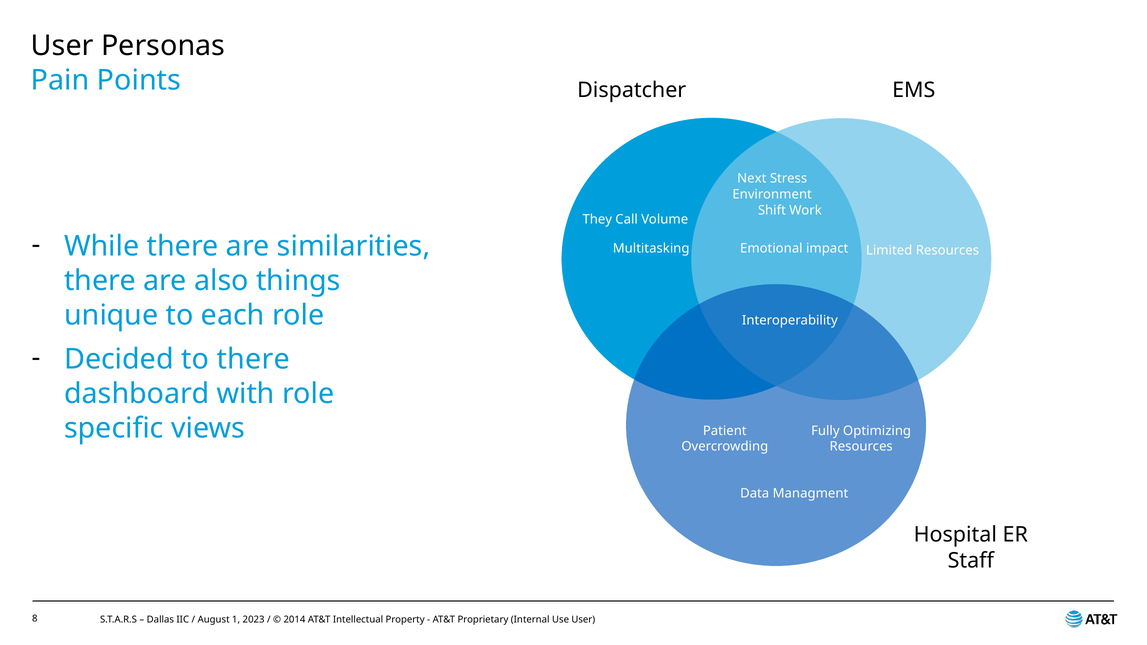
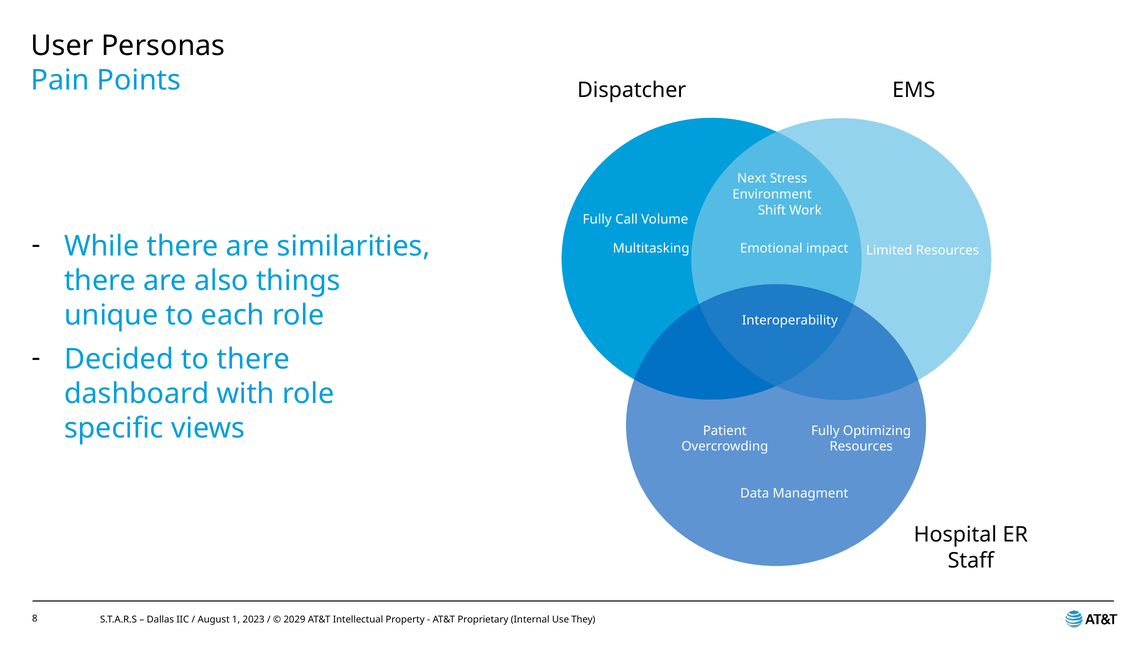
They at (597, 219): They -> Fully
2014: 2014 -> 2029
Use User: User -> They
